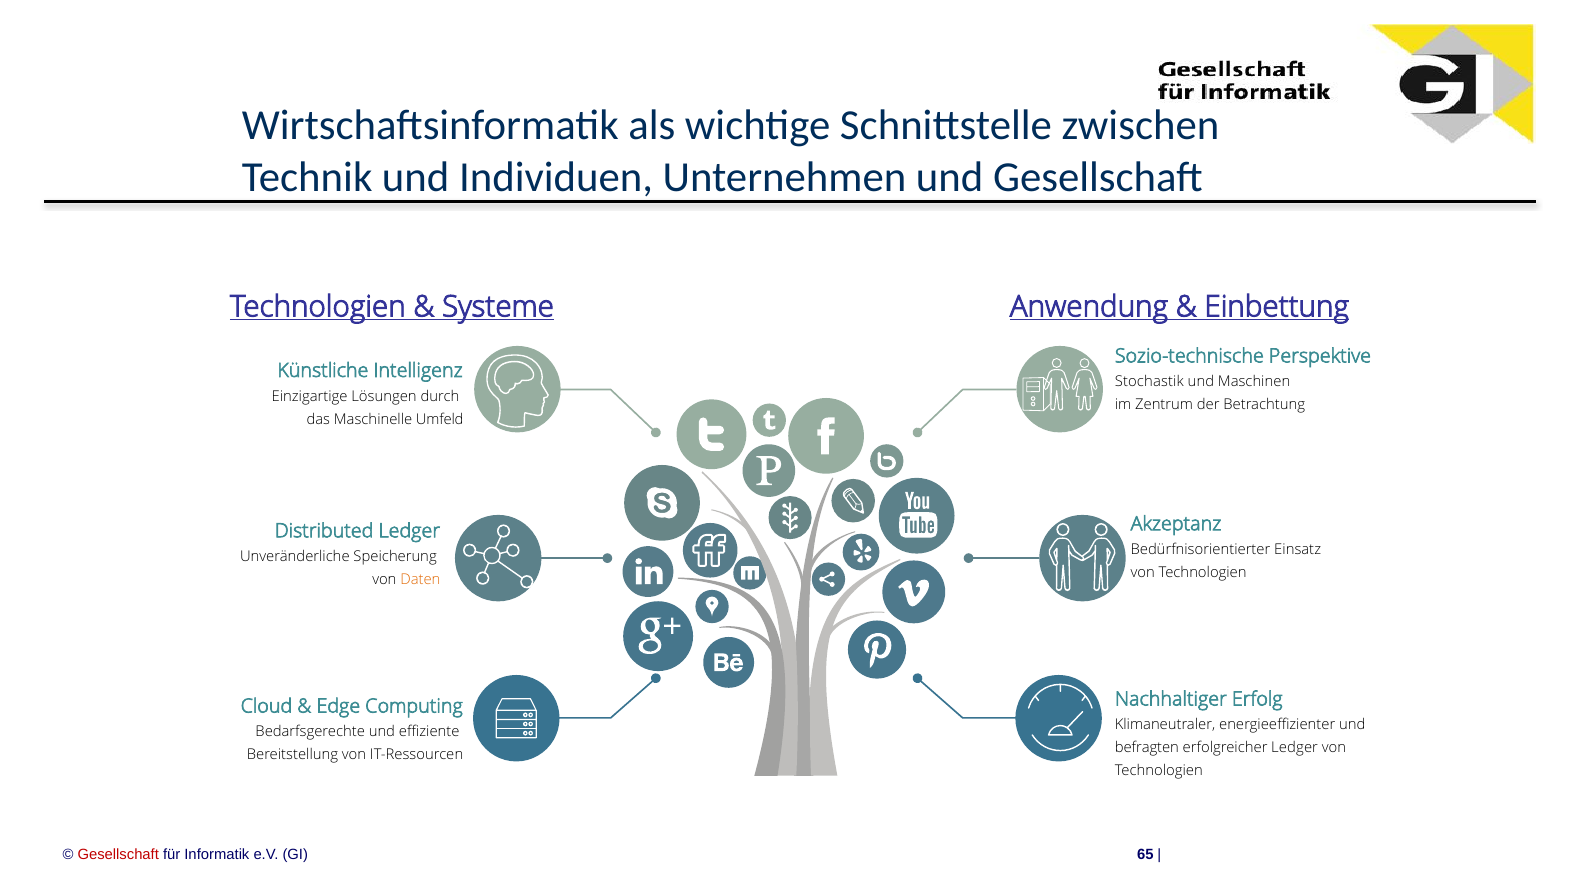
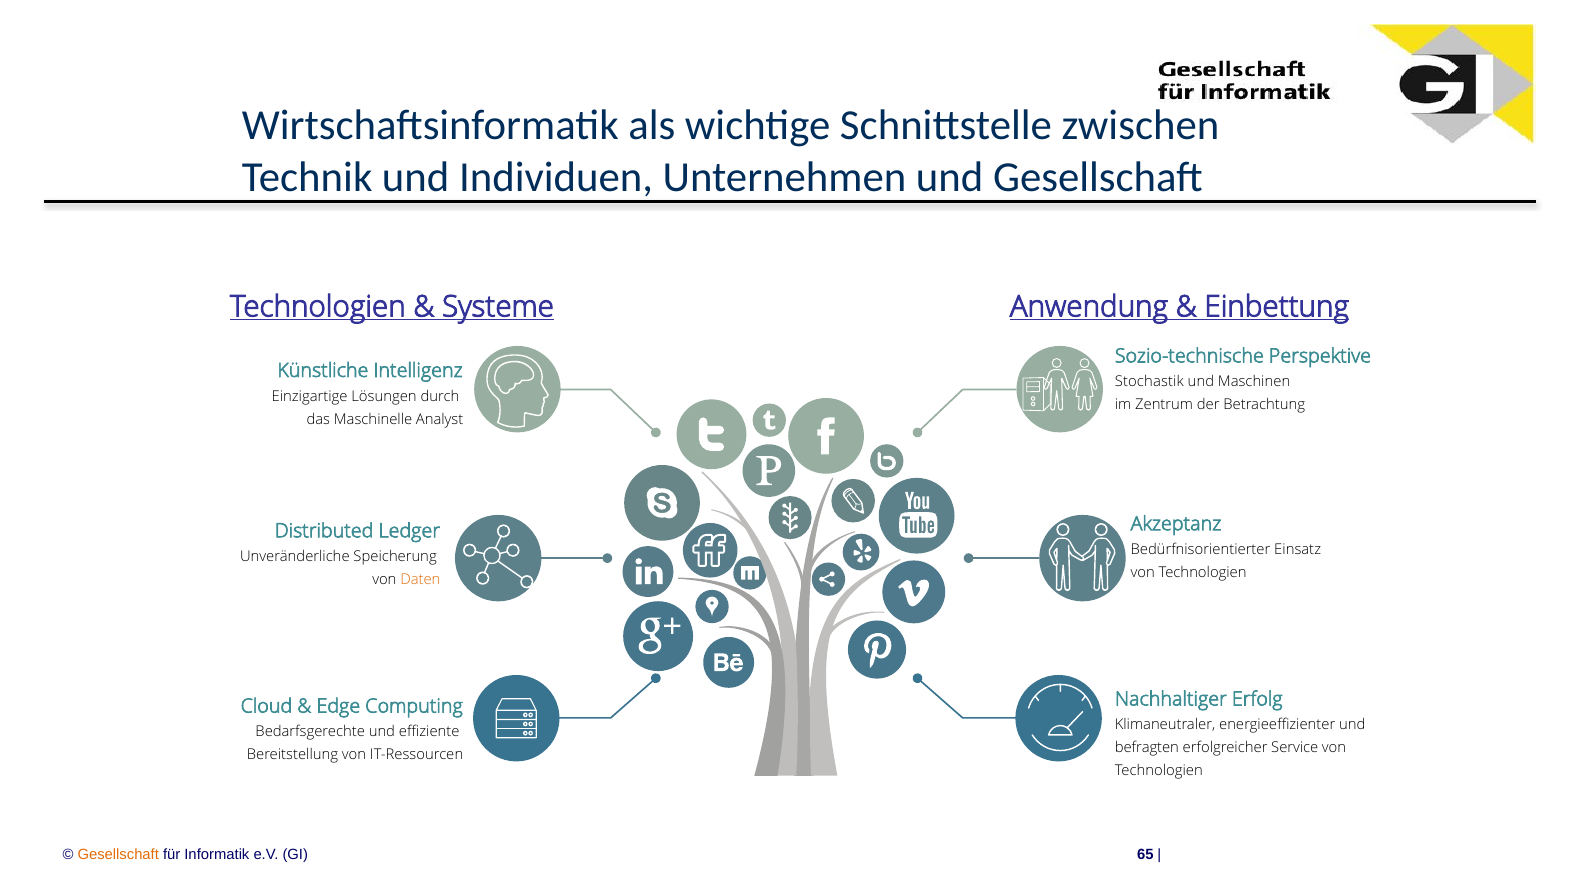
Umfeld: Umfeld -> Analyst
erfolgreicher Ledger: Ledger -> Service
Gesellschaft at (118, 855) colour: red -> orange
